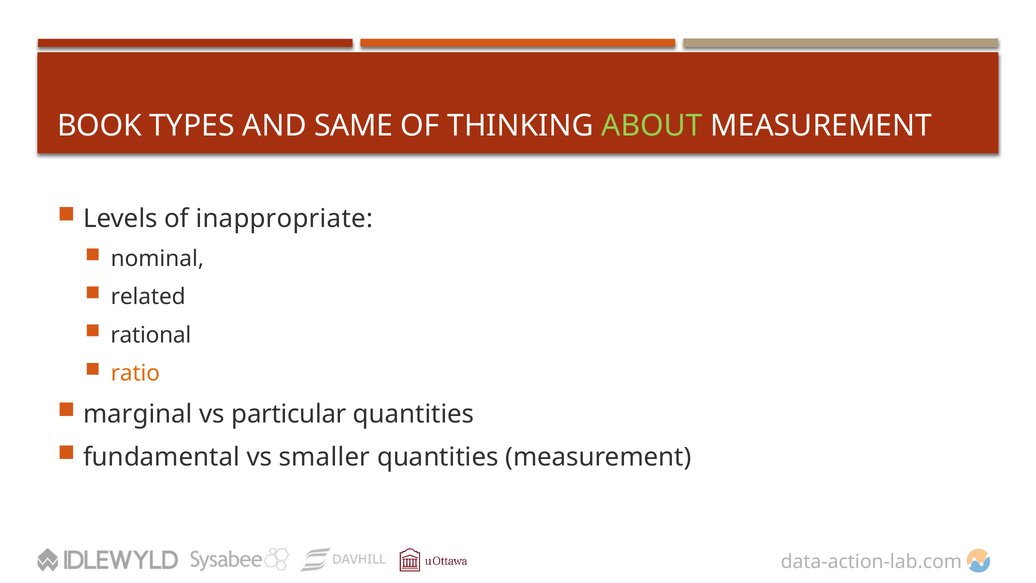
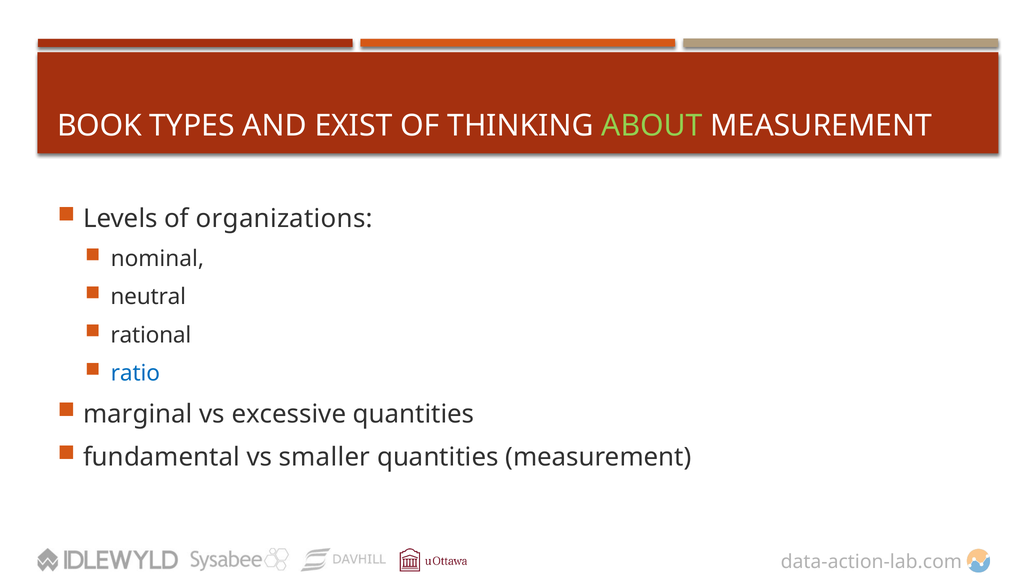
SAME: SAME -> EXIST
inappropriate: inappropriate -> organizations
related: related -> neutral
ratio colour: orange -> blue
particular: particular -> excessive
